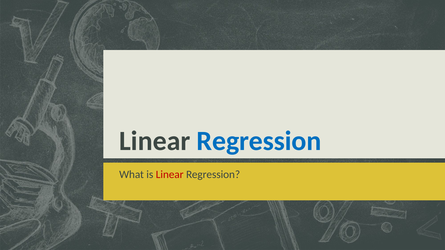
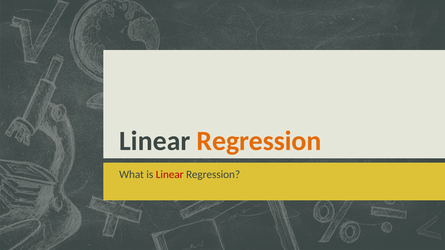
Regression at (259, 141) colour: blue -> orange
